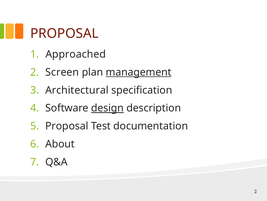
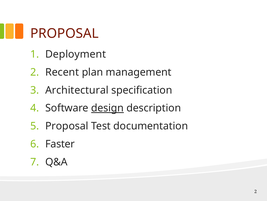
Approached: Approached -> Deployment
Screen: Screen -> Recent
management underline: present -> none
About: About -> Faster
